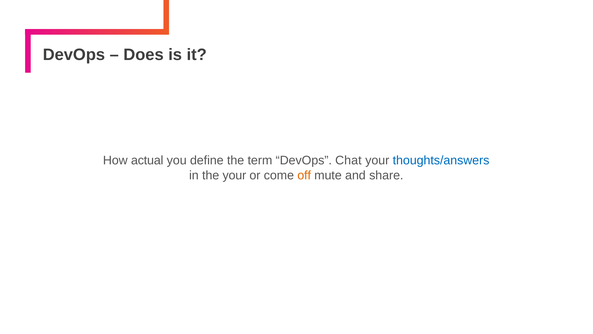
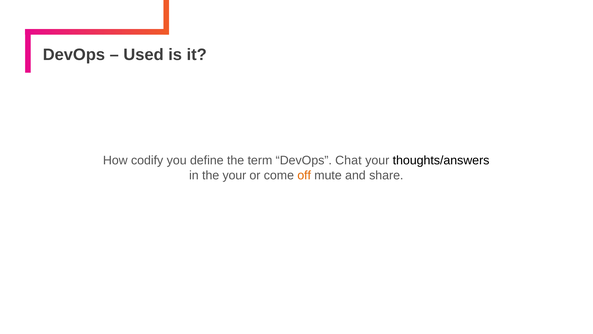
Does: Does -> Used
actual: actual -> codify
thoughts/answers colour: blue -> black
